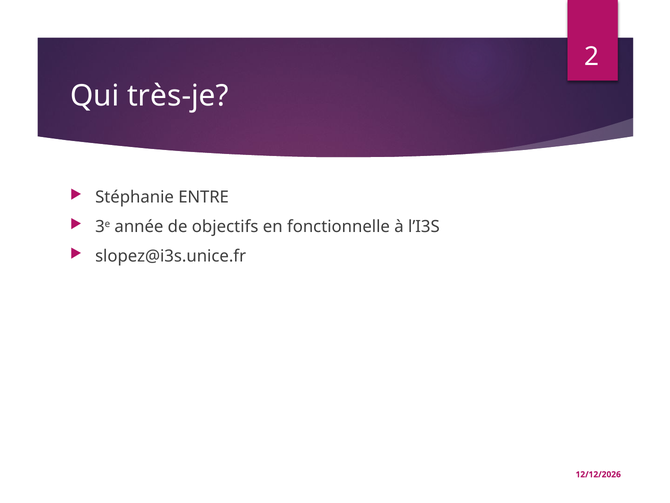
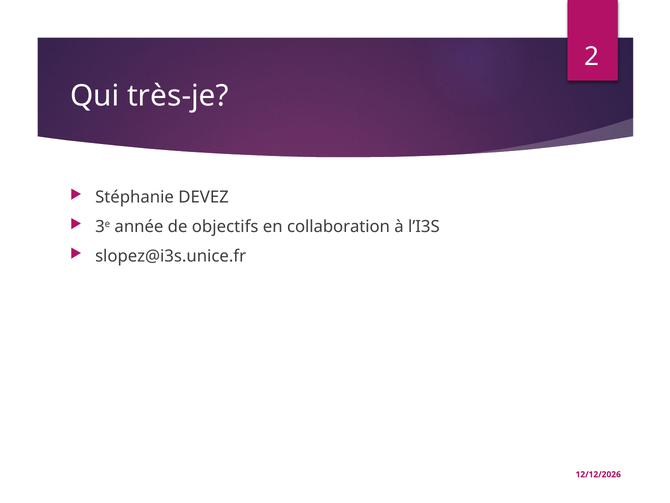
ENTRE: ENTRE -> DEVEZ
fonctionnelle: fonctionnelle -> collaboration
